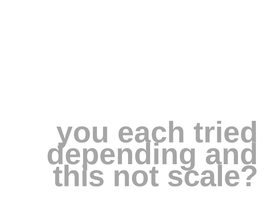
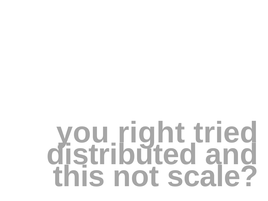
each: each -> right
depending: depending -> distributed
